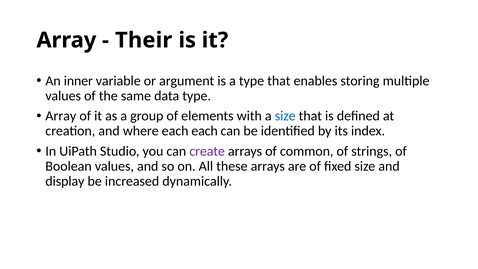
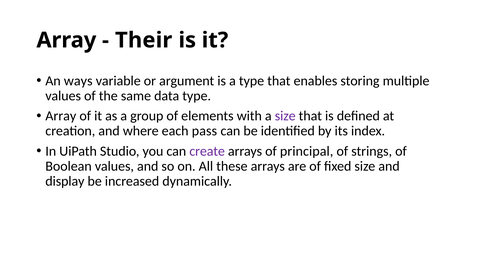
inner: inner -> ways
size at (285, 116) colour: blue -> purple
each each: each -> pass
common: common -> principal
